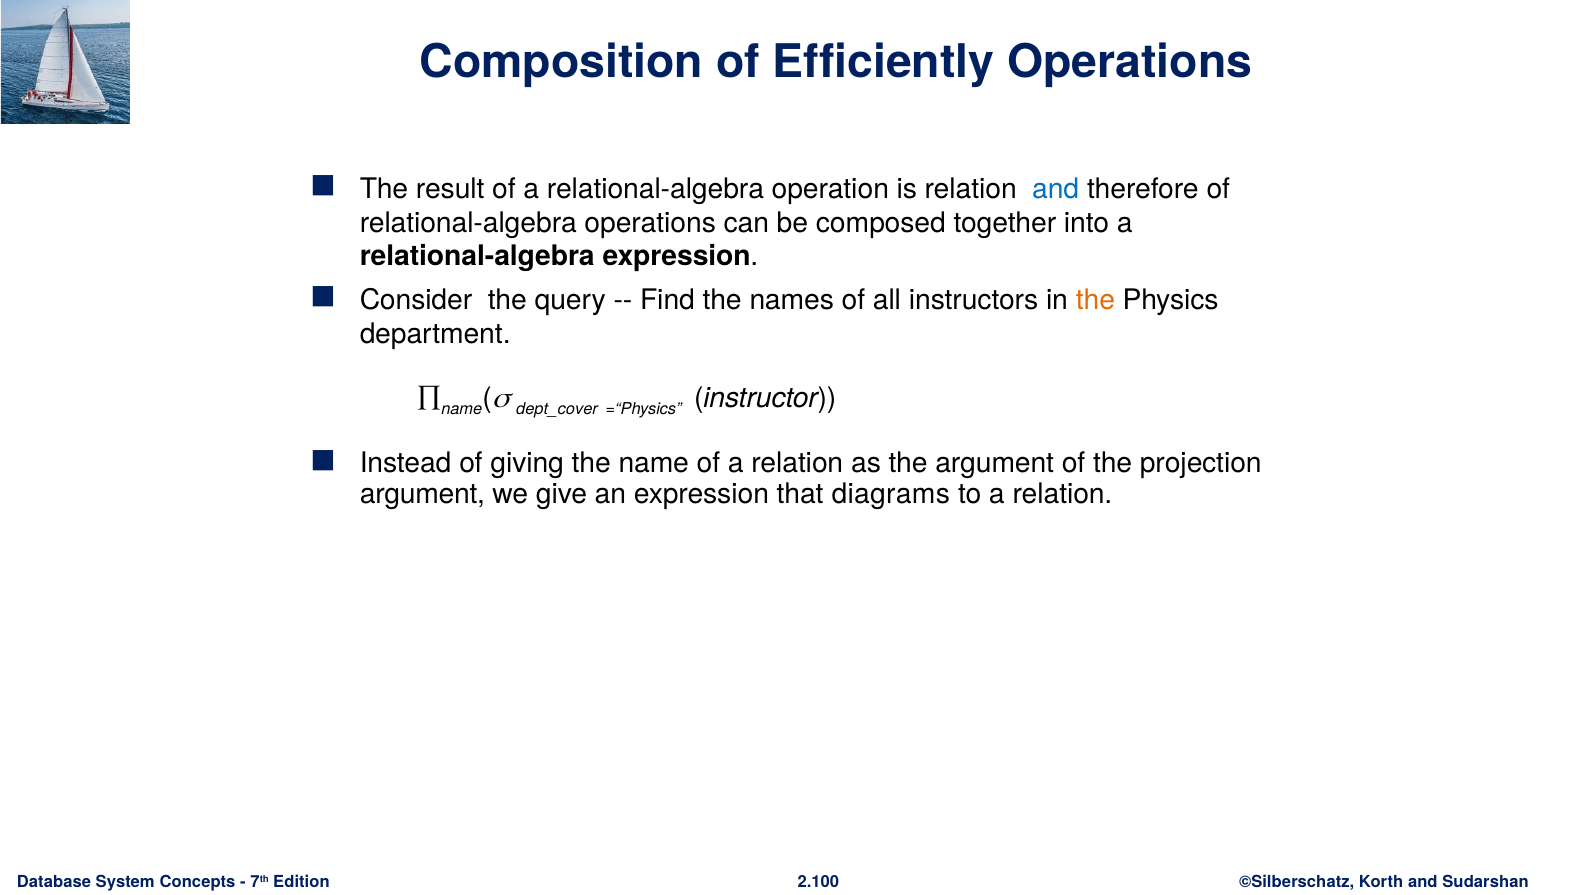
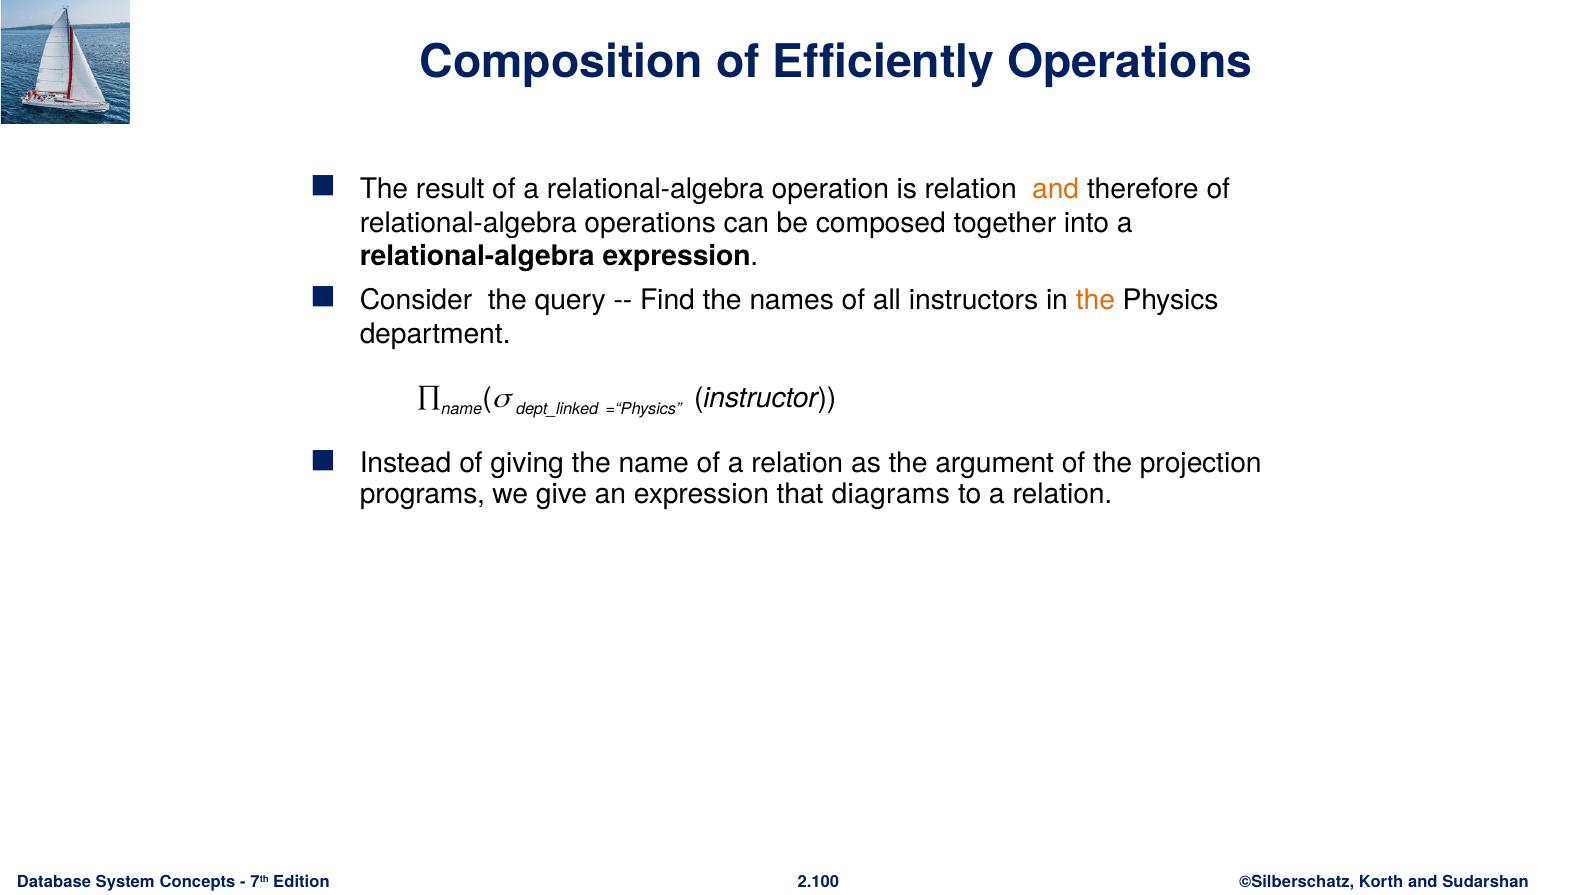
and at (1056, 189) colour: blue -> orange
dept_cover: dept_cover -> dept_linked
argument at (422, 494): argument -> programs
